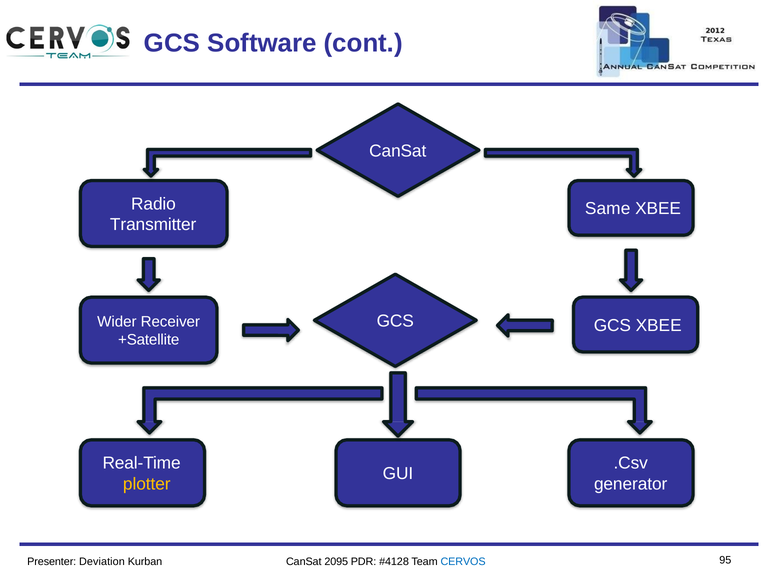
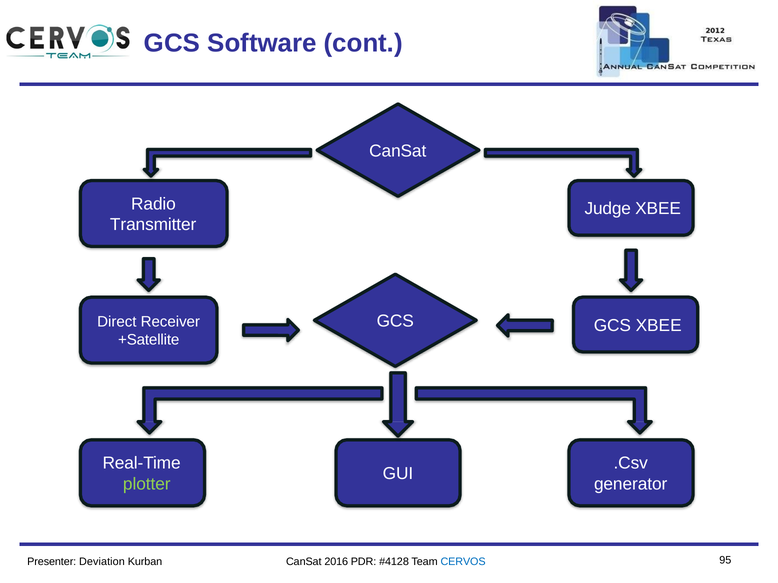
Same: Same -> Judge
Wider: Wider -> Direct
plotter colour: yellow -> light green
2095: 2095 -> 2016
